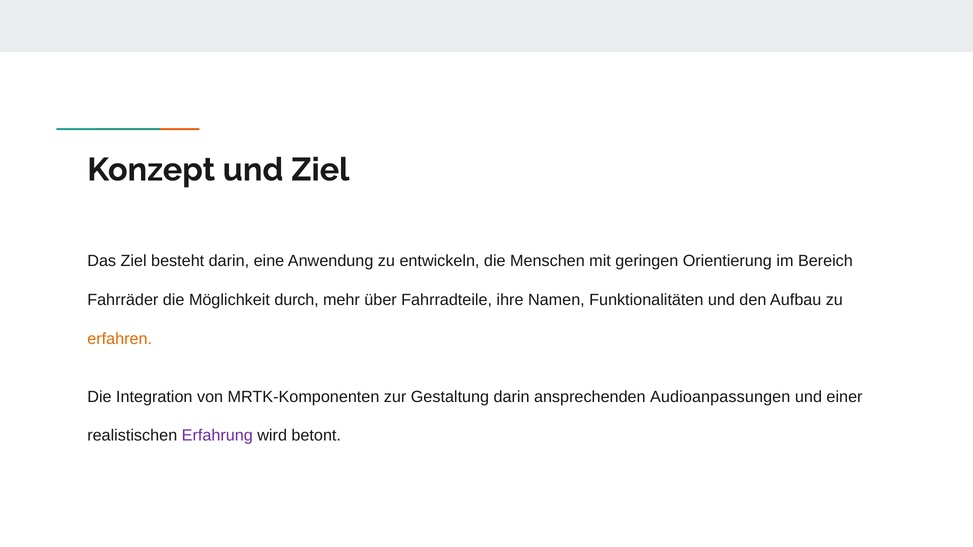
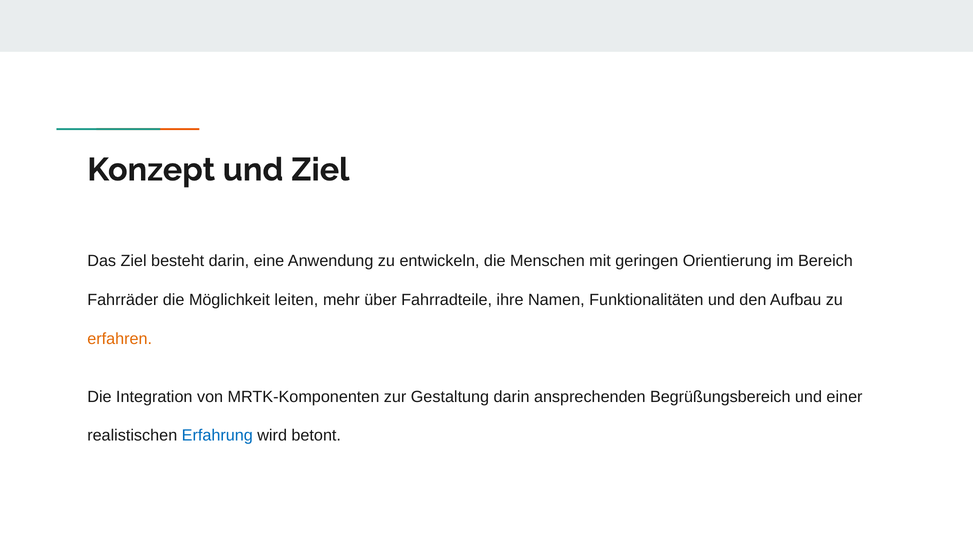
durch: durch -> leiten
Audioanpassungen: Audioanpassungen -> Begrüßungsbereich
Erfahrung colour: purple -> blue
